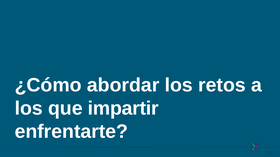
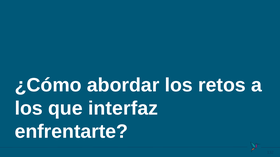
impartir: impartir -> interfaz
